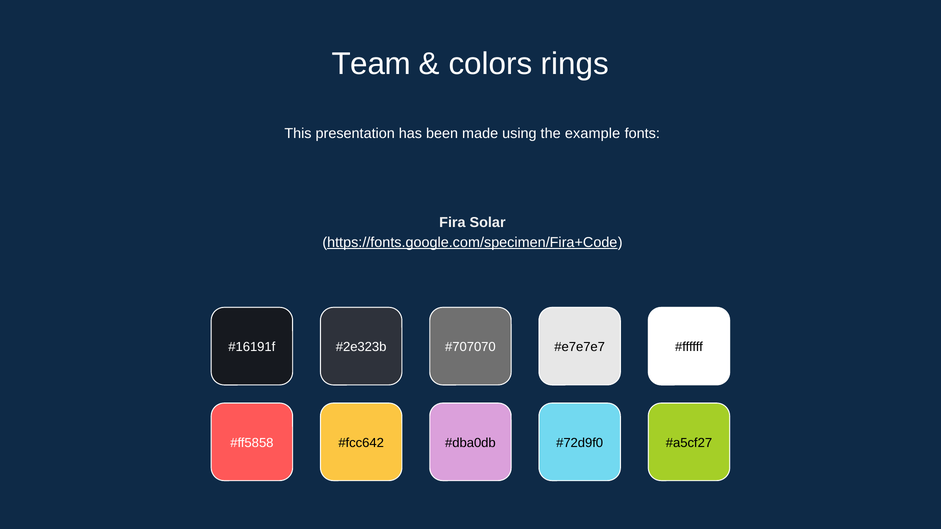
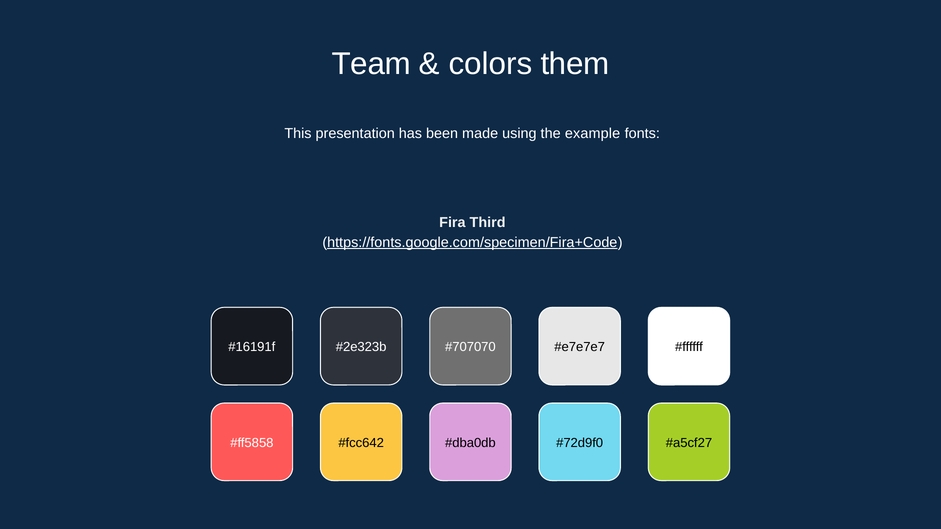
rings: rings -> them
Solar: Solar -> Third
